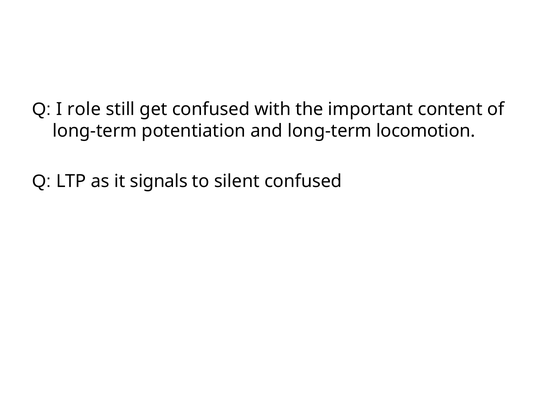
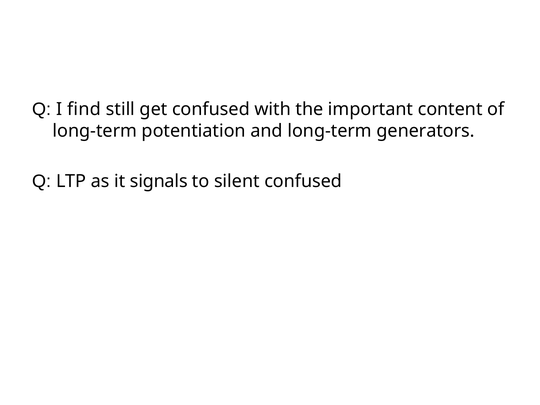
role: role -> find
locomotion: locomotion -> generators
